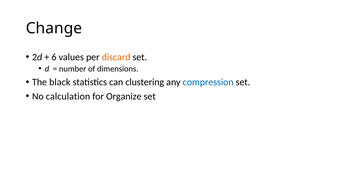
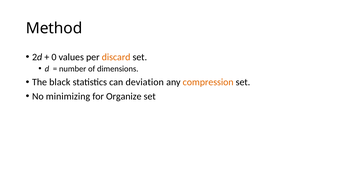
Change: Change -> Method
6: 6 -> 0
clustering: clustering -> deviation
compression colour: blue -> orange
calculation: calculation -> minimizing
